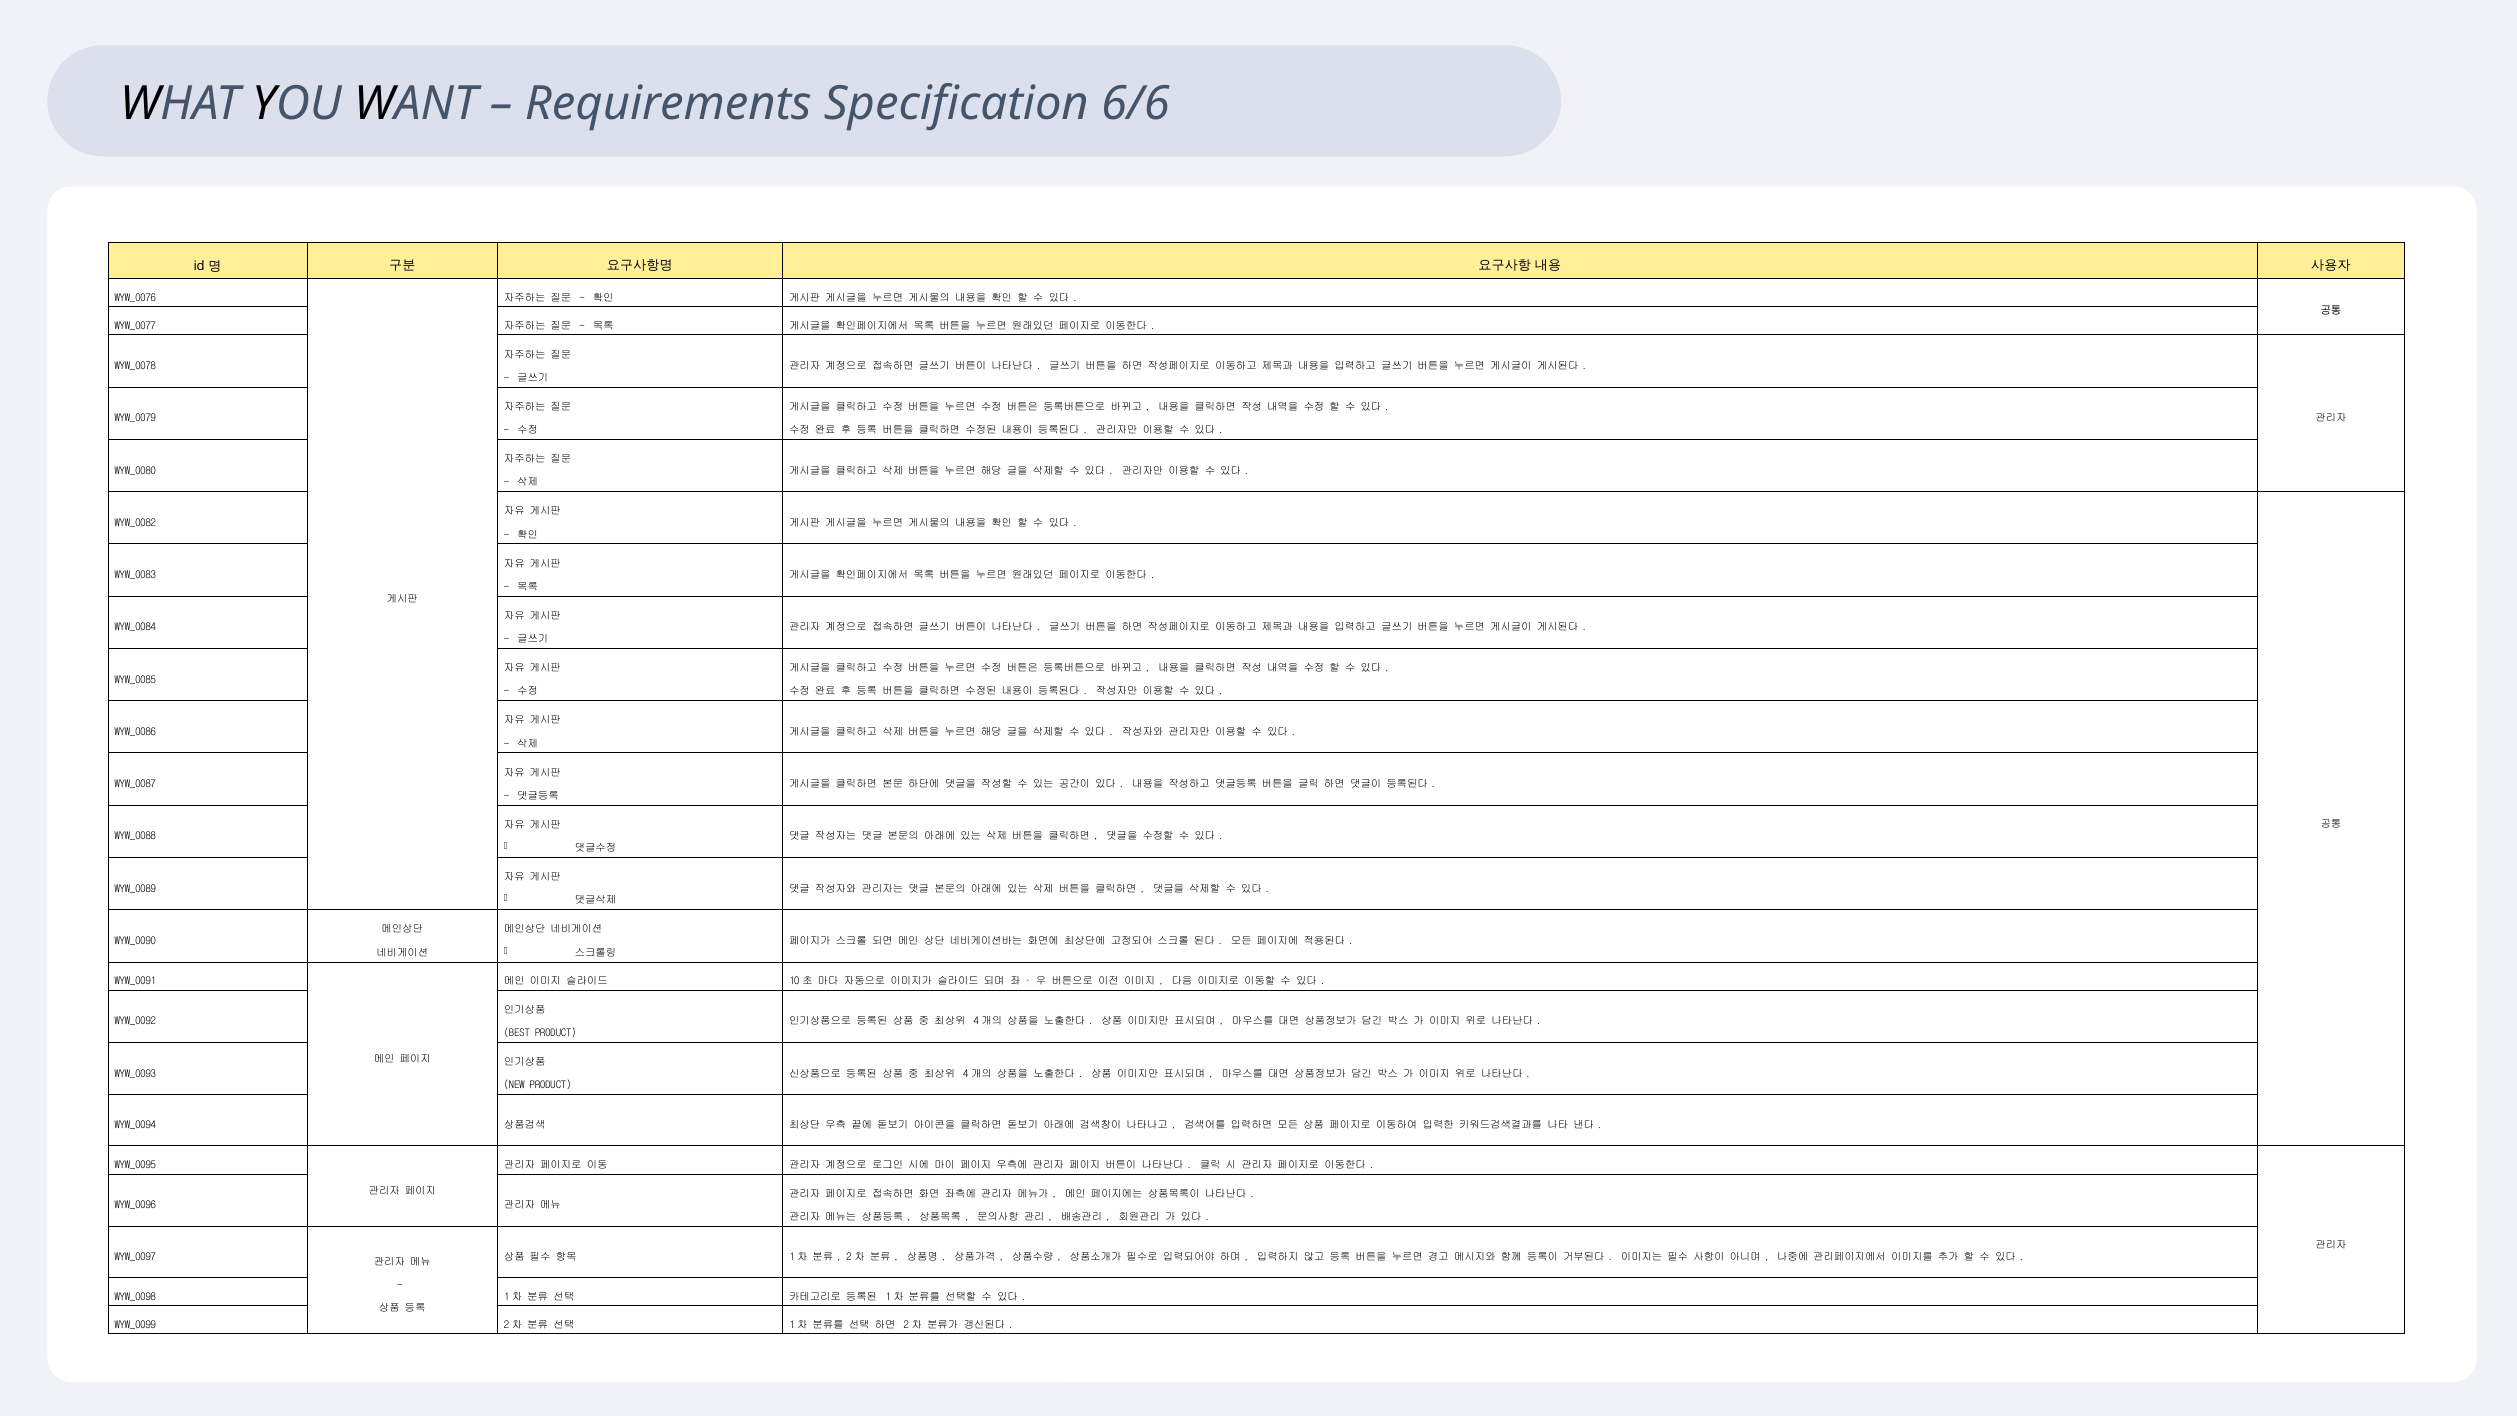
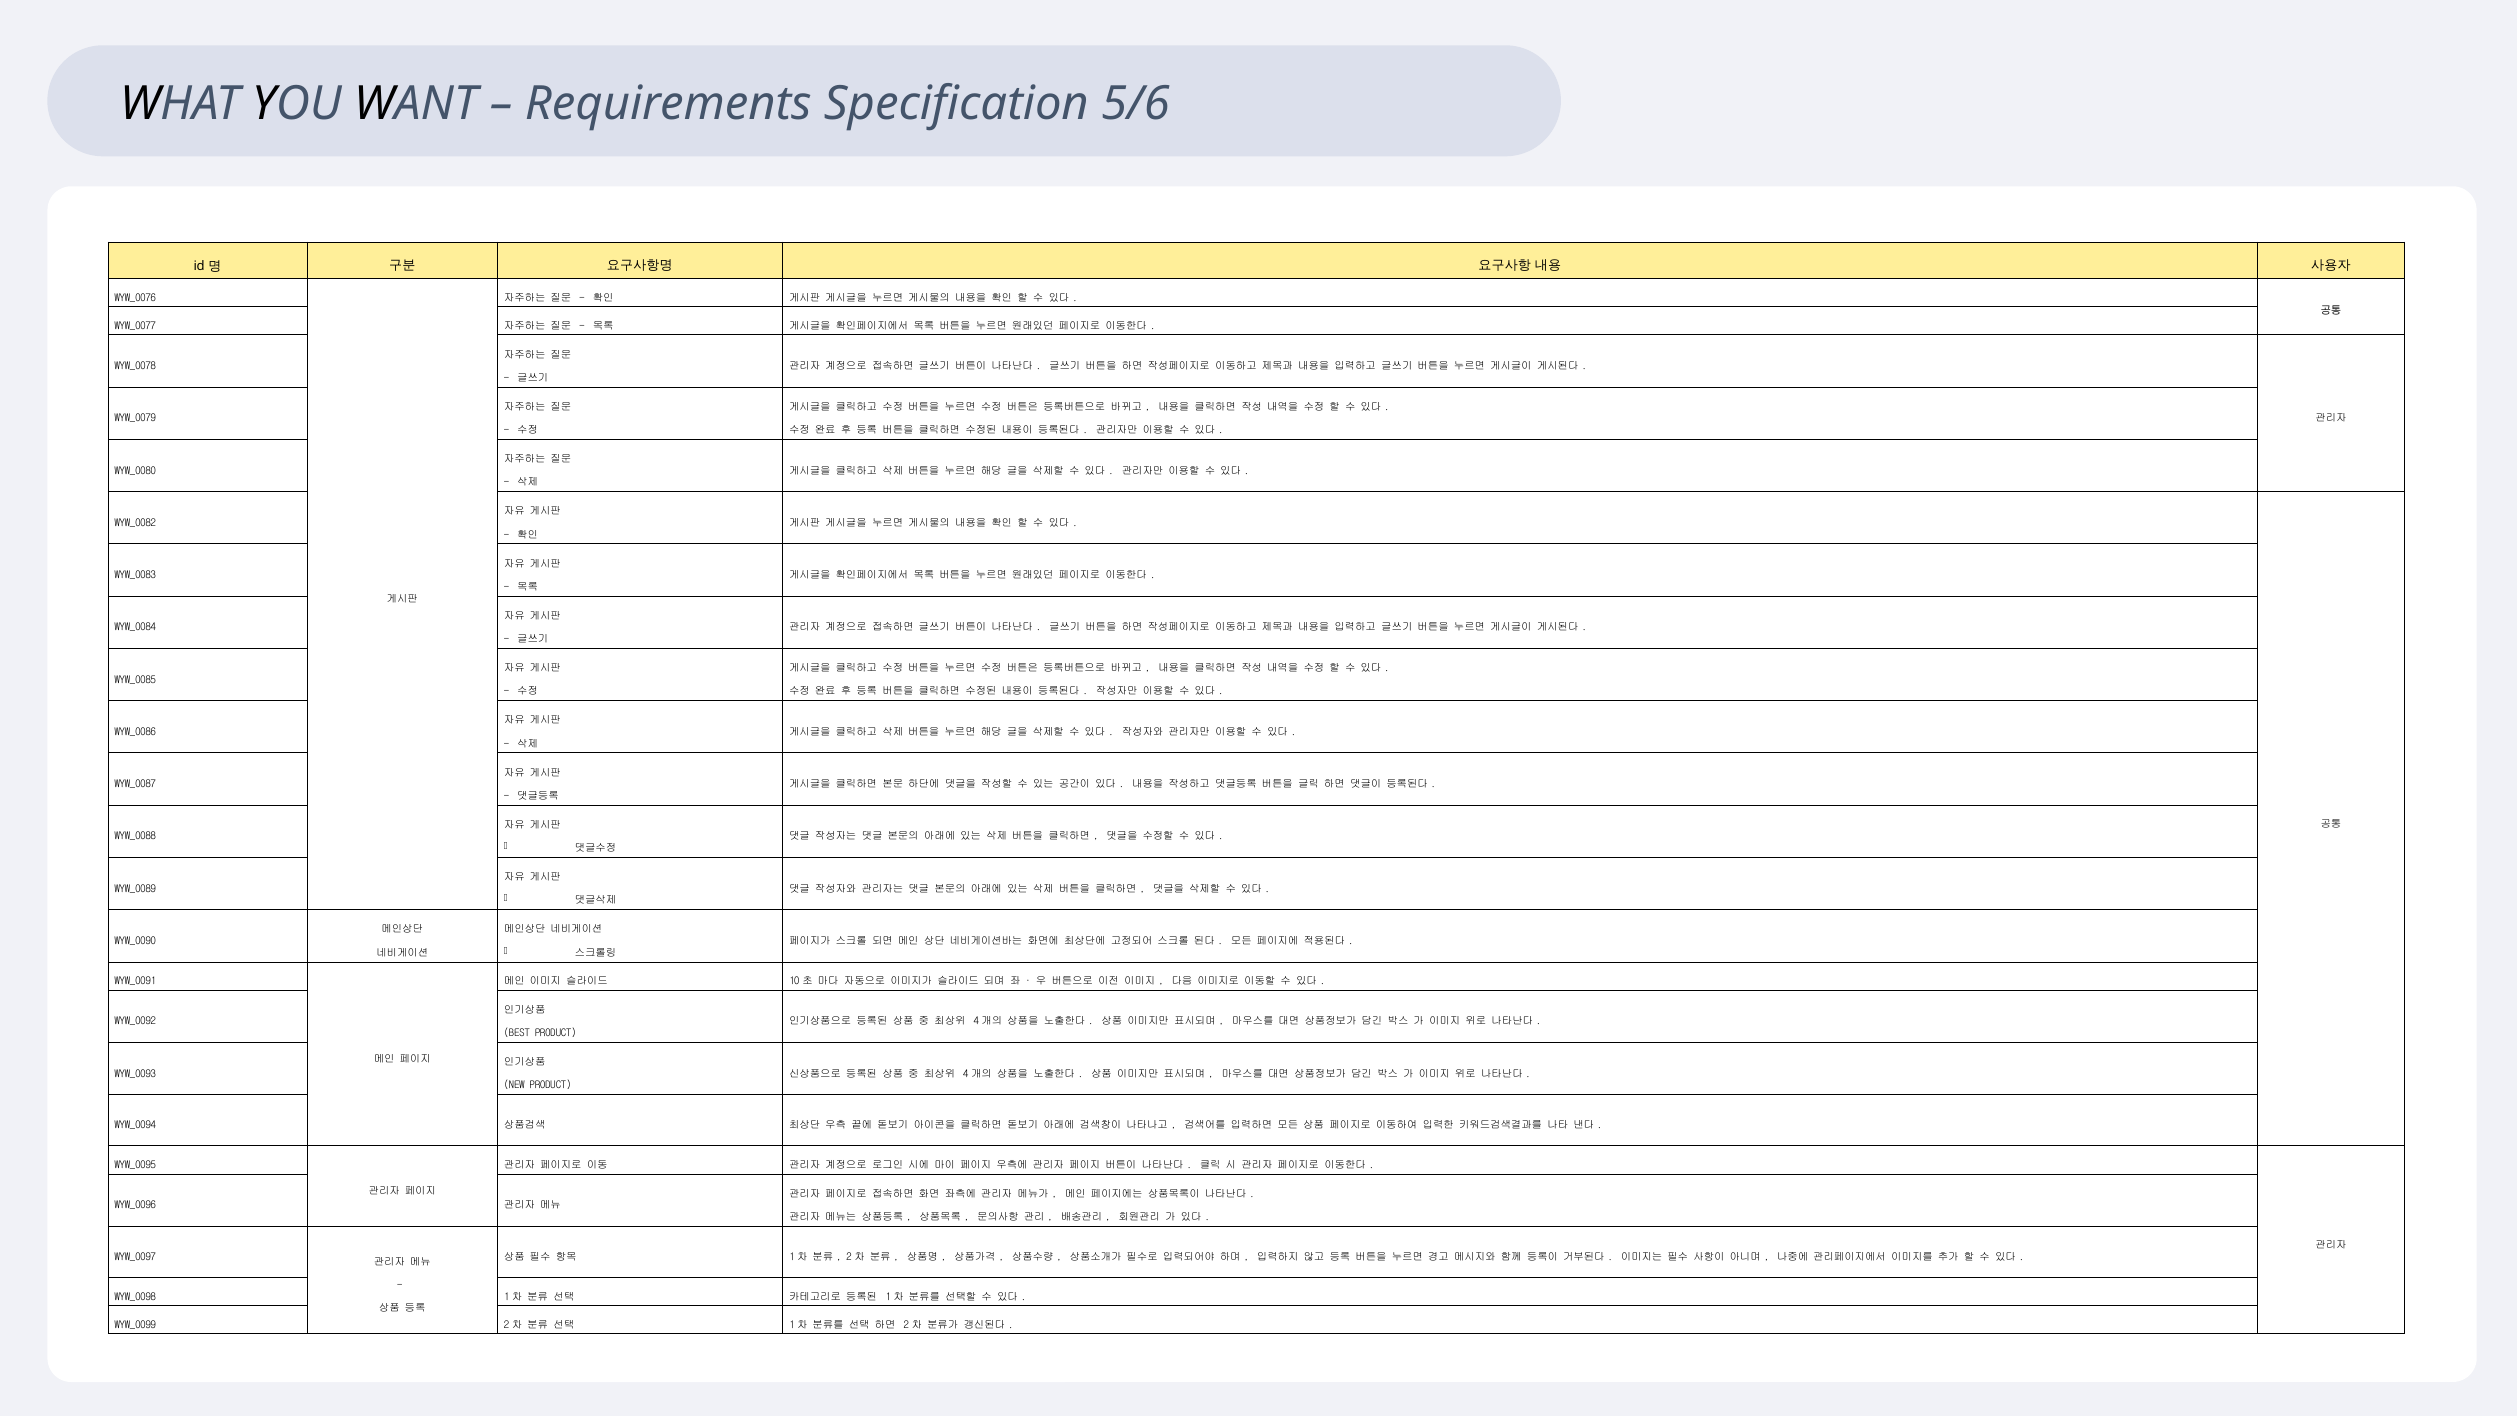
6/6: 6/6 -> 5/6
